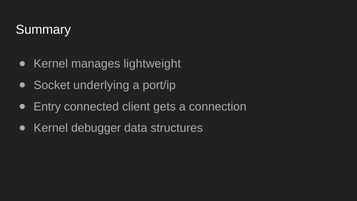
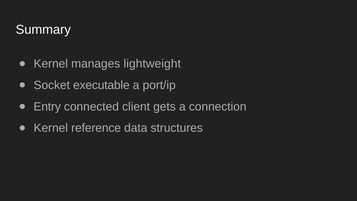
underlying: underlying -> executable
debugger: debugger -> reference
